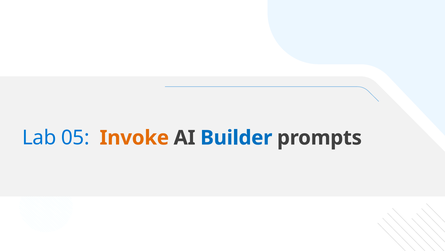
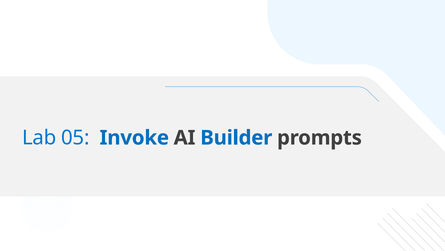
Invoke colour: orange -> blue
